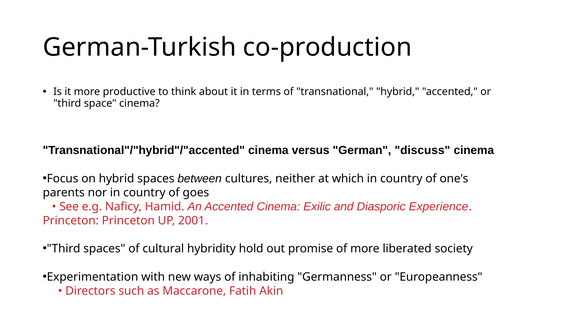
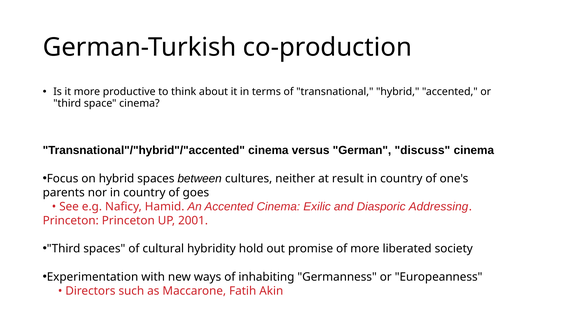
which: which -> result
Experience: Experience -> Addressing
